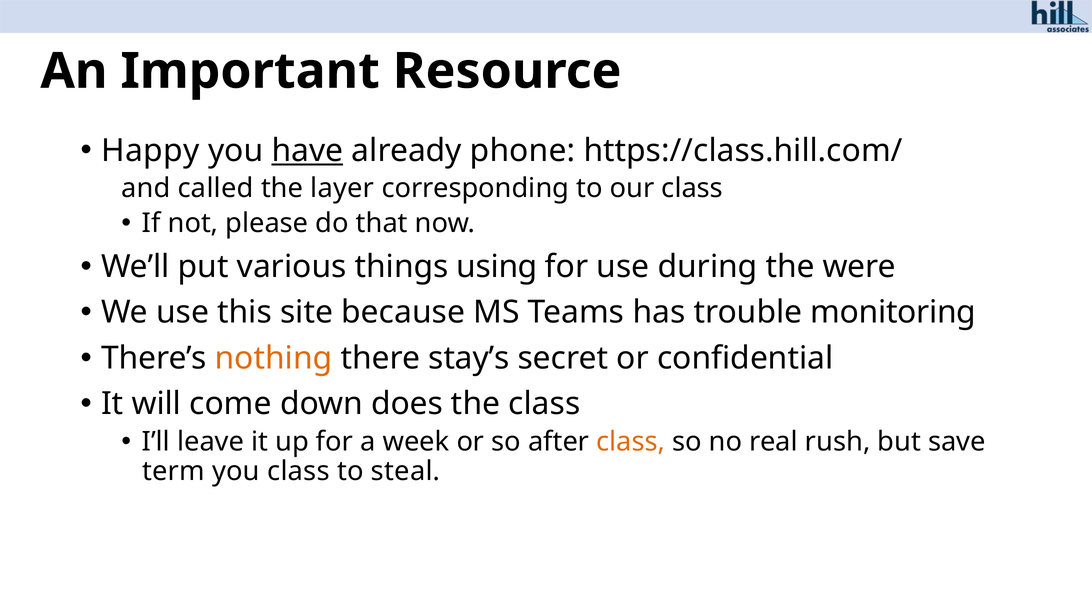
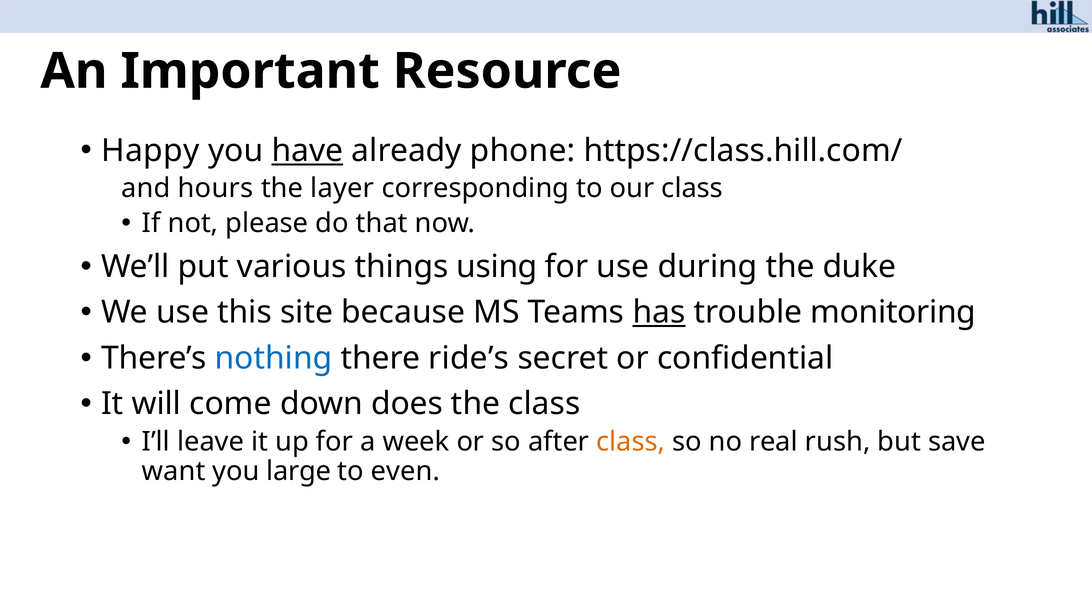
called: called -> hours
were: were -> duke
has underline: none -> present
nothing colour: orange -> blue
stay’s: stay’s -> ride’s
term: term -> want
you class: class -> large
steal: steal -> even
